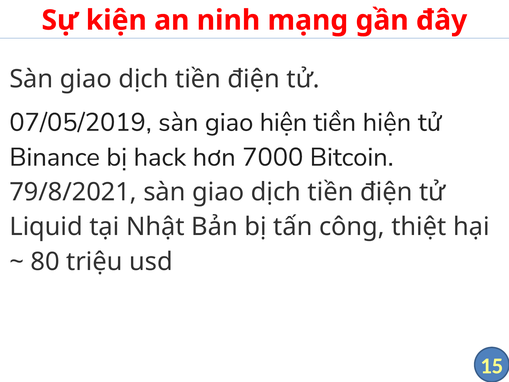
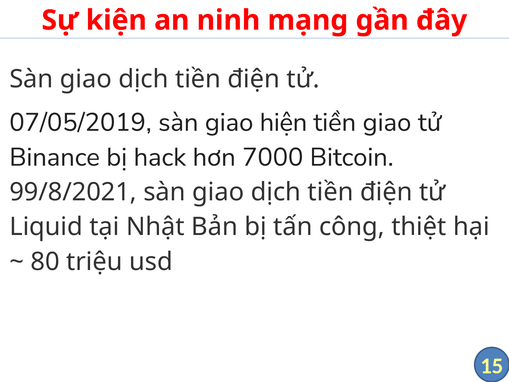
tiền hiện: hiện -> giao
79/8/2021: 79/8/2021 -> 99/8/2021
